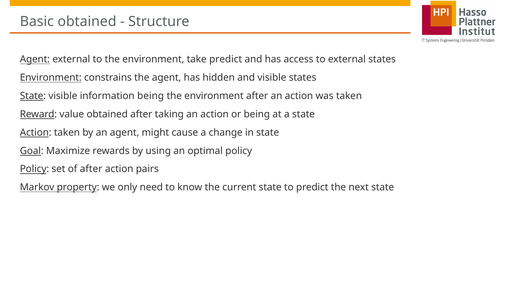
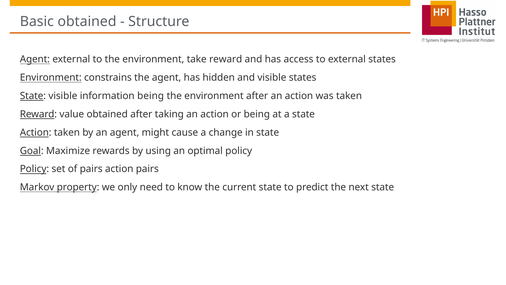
take predict: predict -> reward
of after: after -> pairs
